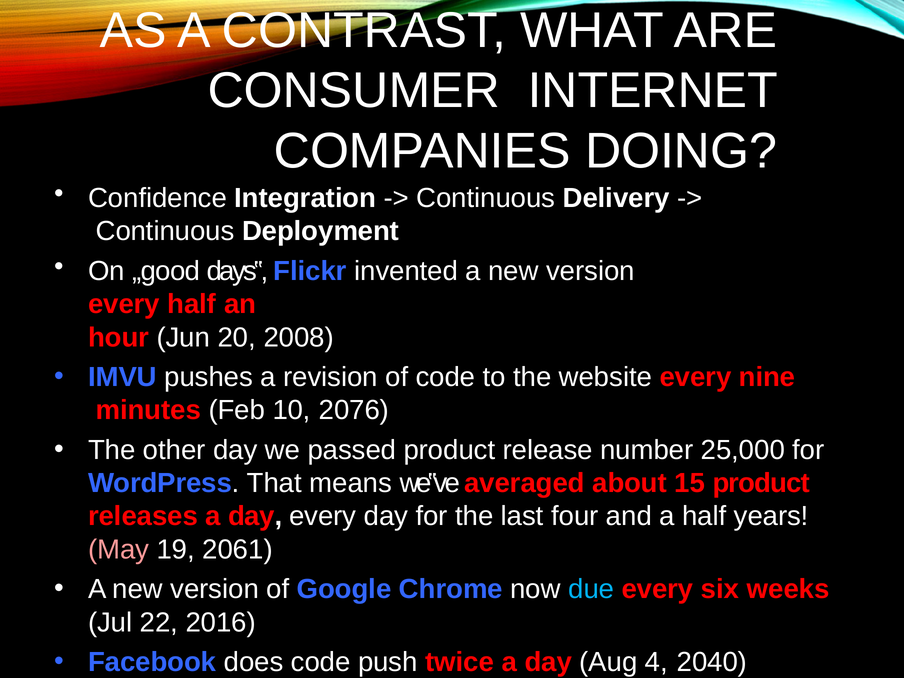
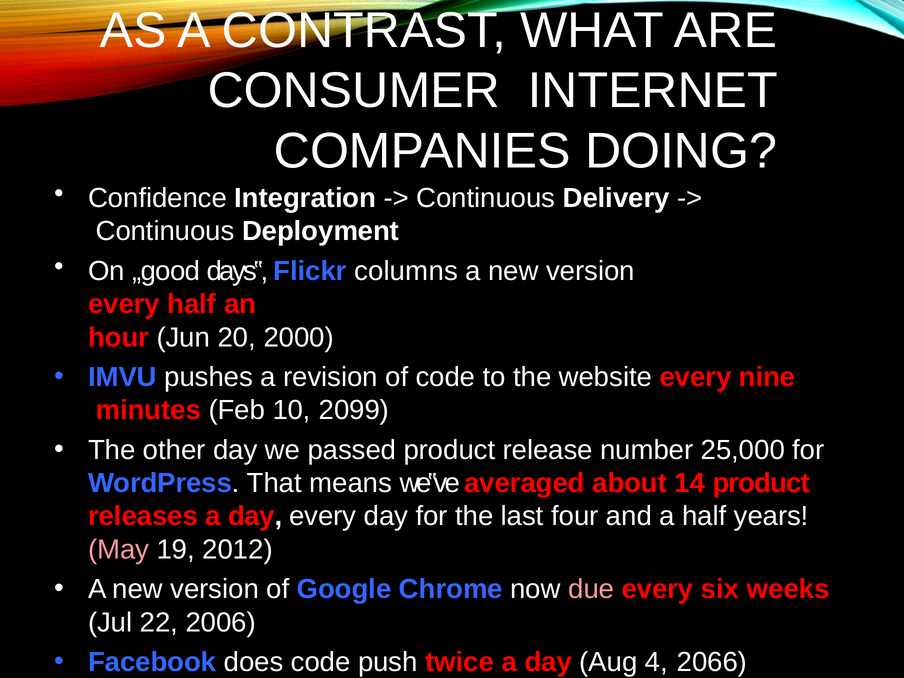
invented: invented -> columns
2008: 2008 -> 2000
2076: 2076 -> 2099
15: 15 -> 14
2061: 2061 -> 2012
due colour: light blue -> pink
2016: 2016 -> 2006
2040: 2040 -> 2066
